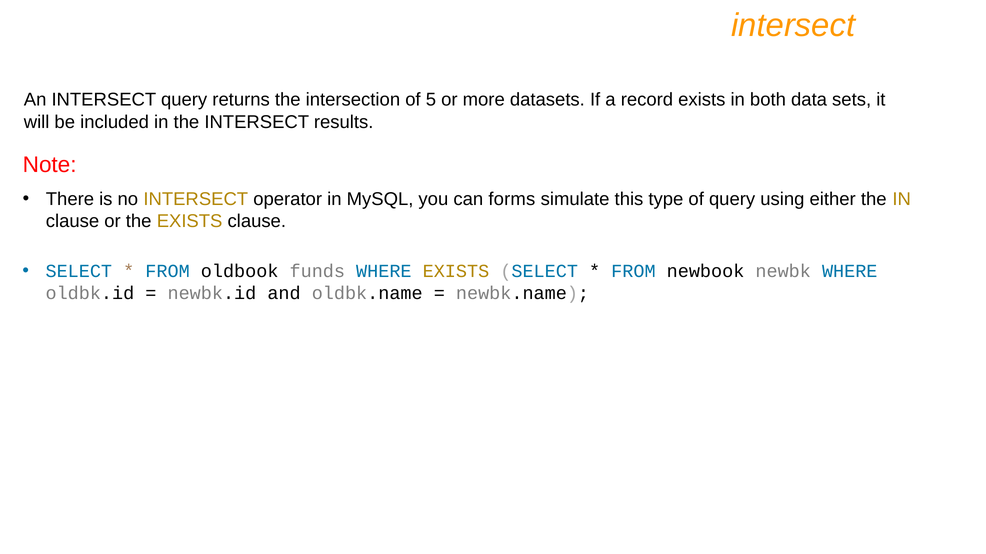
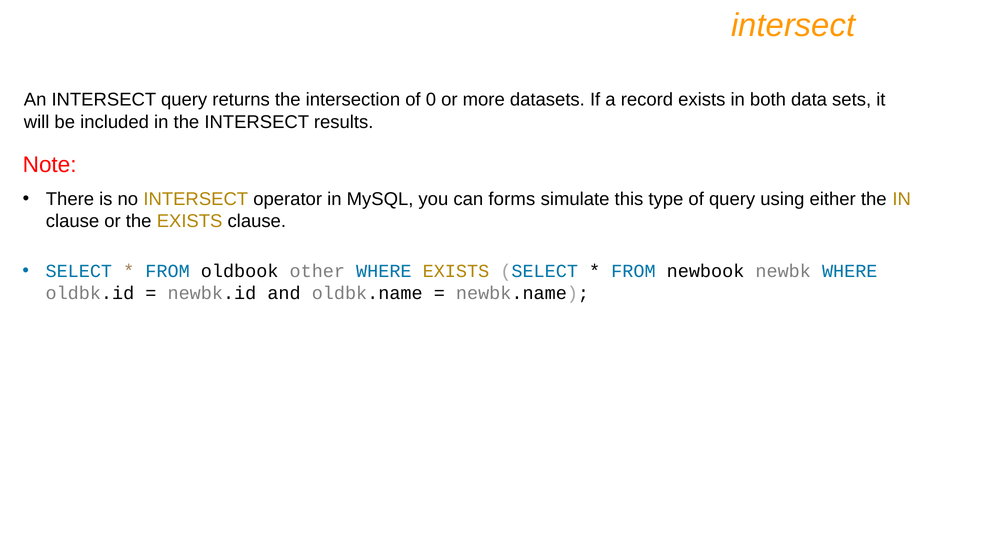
5: 5 -> 0
funds: funds -> other
